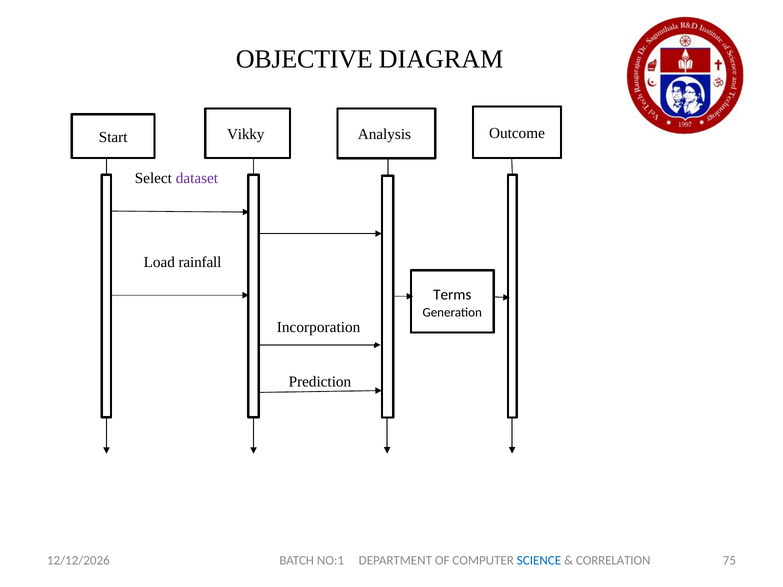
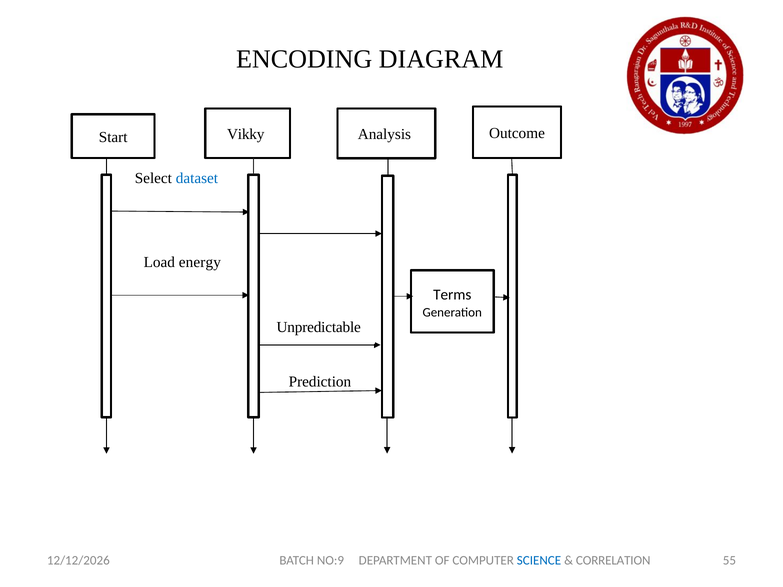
OBJECTIVE: OBJECTIVE -> ENCODING
dataset colour: purple -> blue
rainfall: rainfall -> energy
Incorporation: Incorporation -> Unpredictable
75: 75 -> 55
NO:1: NO:1 -> NO:9
